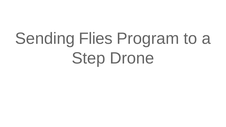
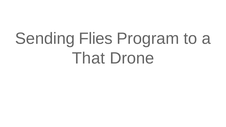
Step: Step -> That
